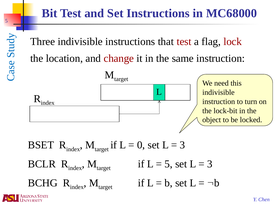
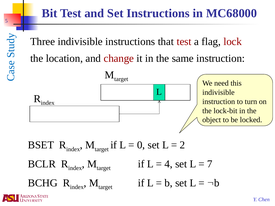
3 at (182, 145): 3 -> 2
5 at (169, 164): 5 -> 4
3 at (210, 164): 3 -> 7
